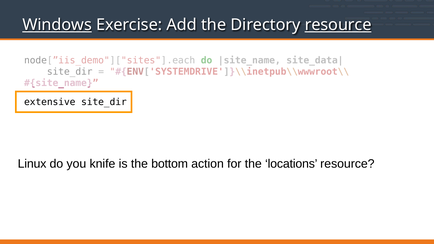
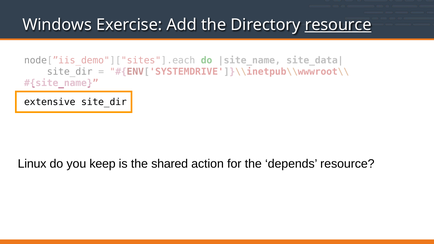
Windows underline: present -> none
knife: knife -> keep
bottom: bottom -> shared
locations: locations -> depends
